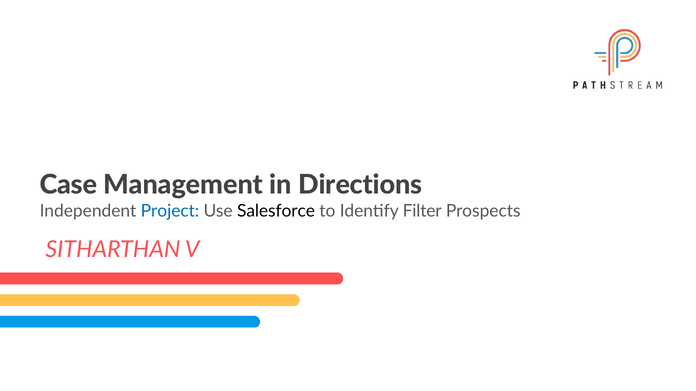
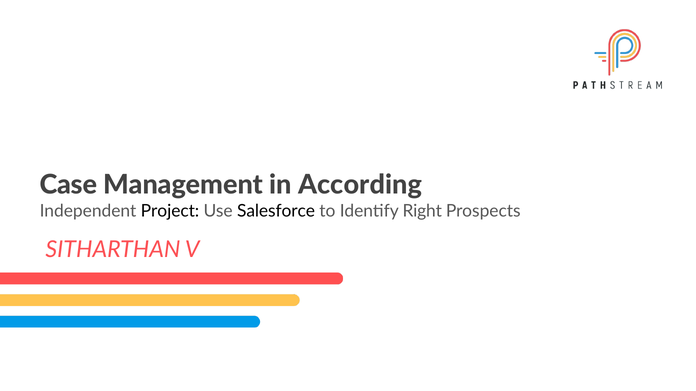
Directions: Directions -> According
Project colour: blue -> black
Filter: Filter -> Right
